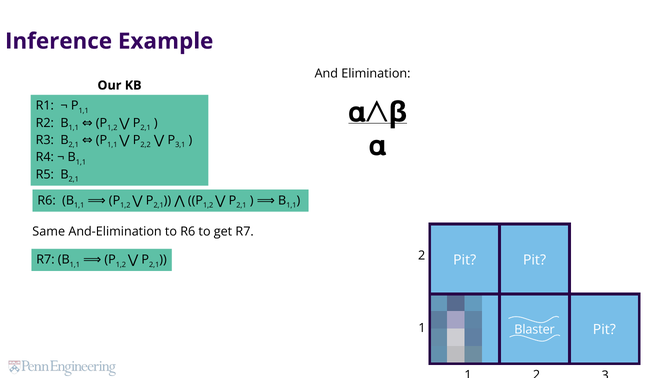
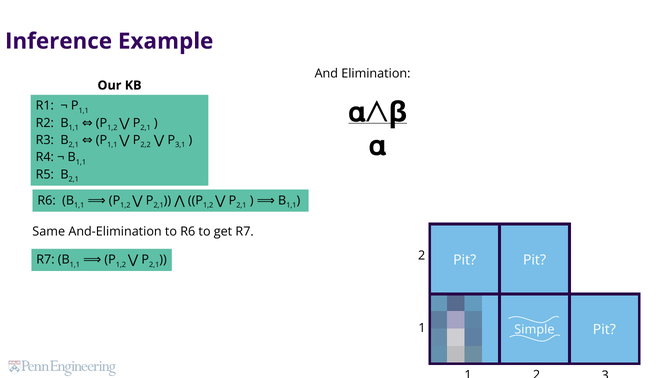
Blaster: Blaster -> Simple
